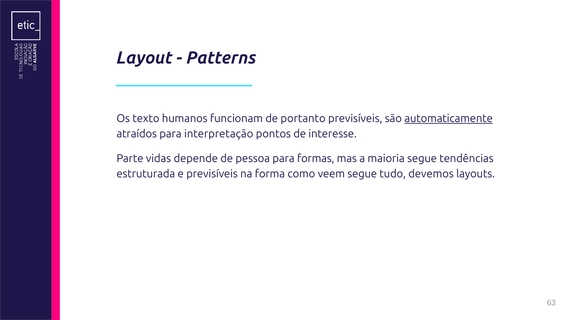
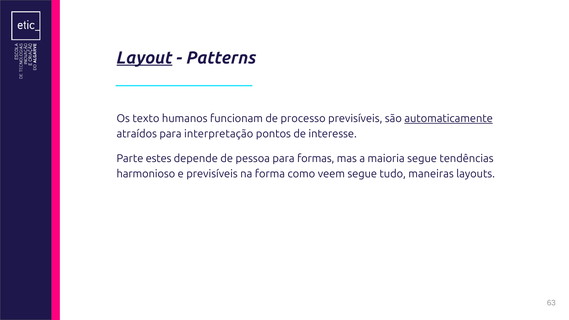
Layout underline: none -> present
portanto: portanto -> processo
vidas: vidas -> estes
estruturada: estruturada -> harmonioso
devemos: devemos -> maneiras
